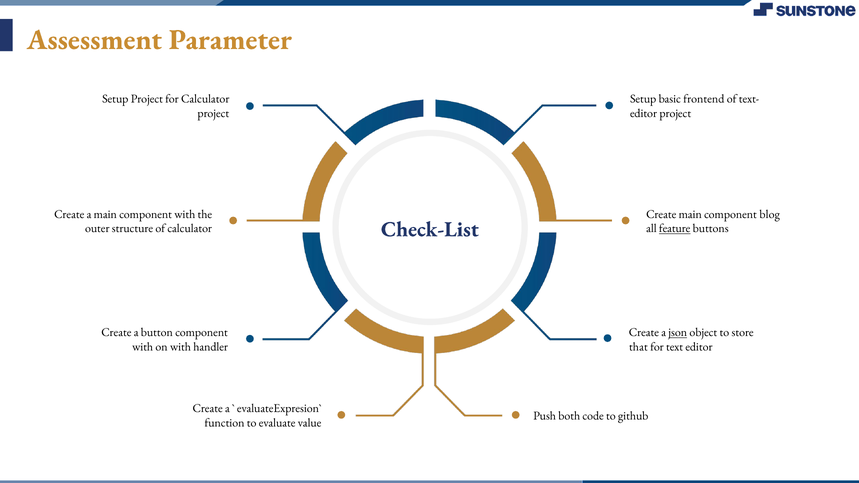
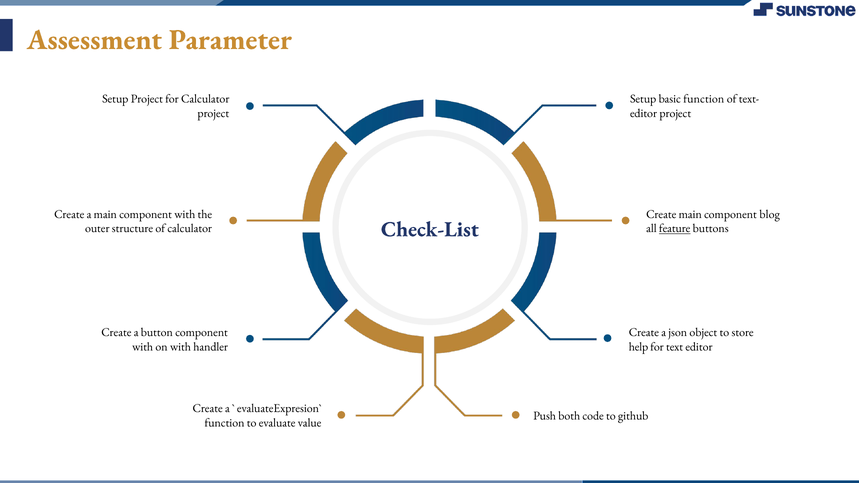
basic frontend: frontend -> function
json underline: present -> none
that: that -> help
